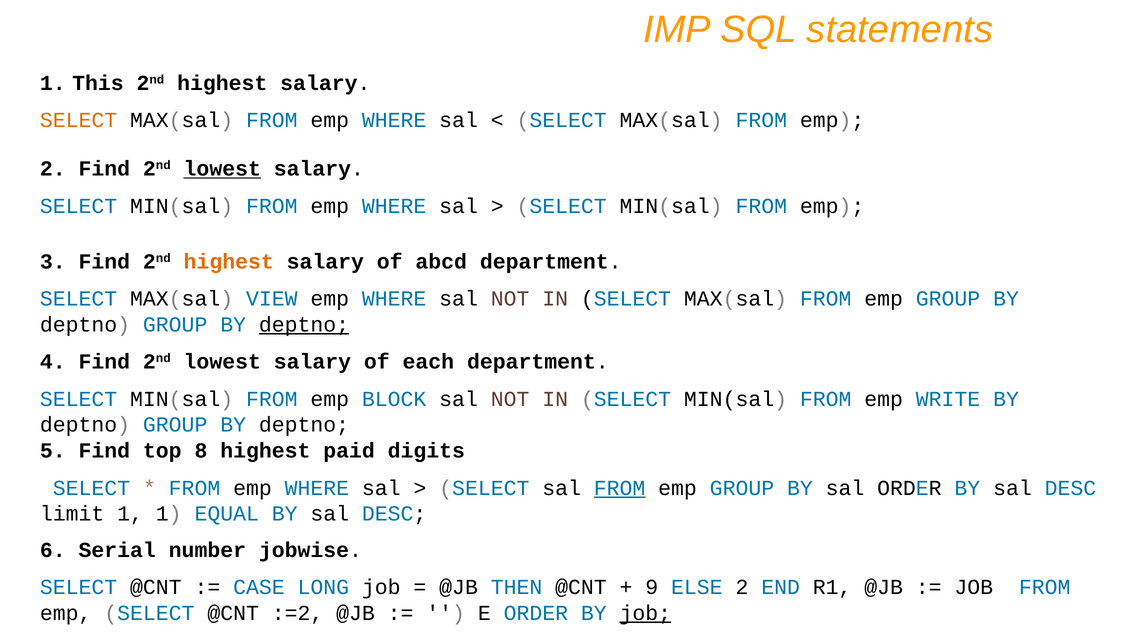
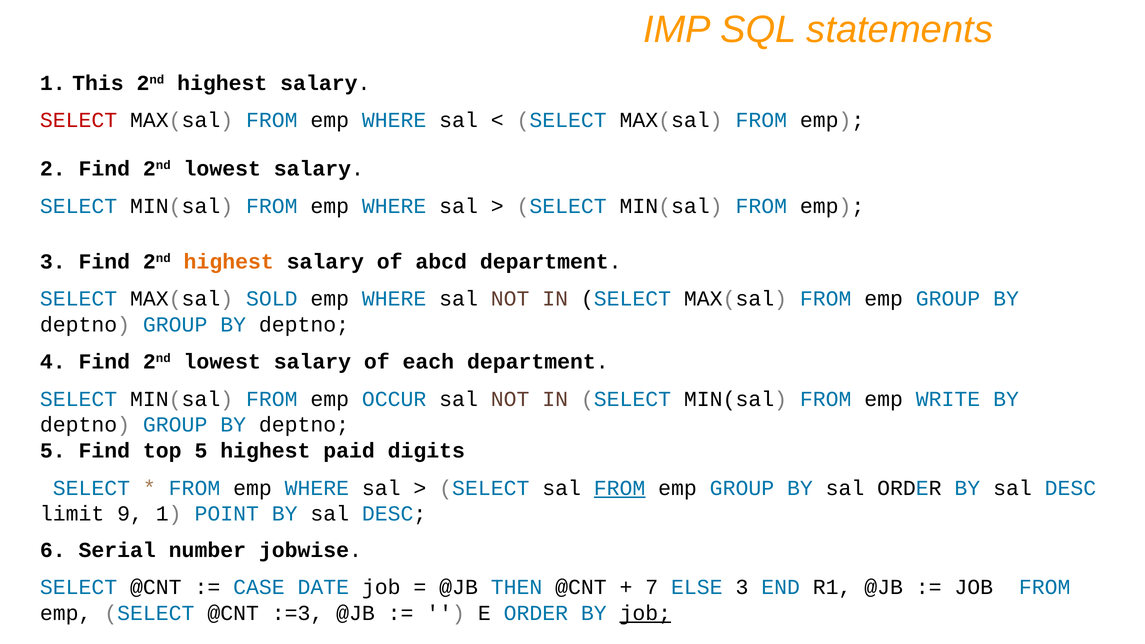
SELECT at (79, 120) colour: orange -> red
lowest at (222, 169) underline: present -> none
VIEW: VIEW -> SOLD
deptno at (304, 325) underline: present -> none
BLOCK: BLOCK -> OCCUR
top 8: 8 -> 5
limit 1: 1 -> 9
EQUAL: EQUAL -> POINT
LONG: LONG -> DATE
9: 9 -> 7
ELSE 2: 2 -> 3
:=2: :=2 -> :=3
